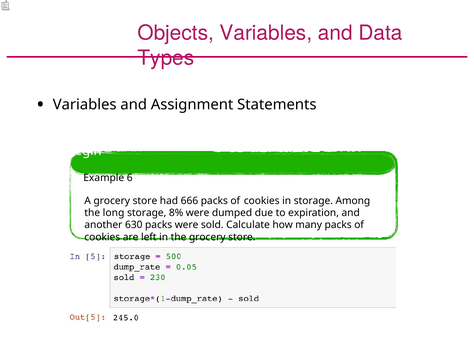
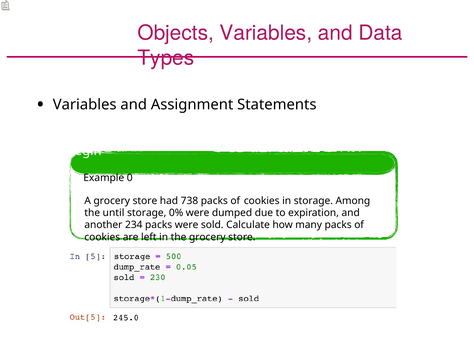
6: 6 -> 0
666: 666 -> 738
long: long -> until
8%: 8% -> 0%
630: 630 -> 234
